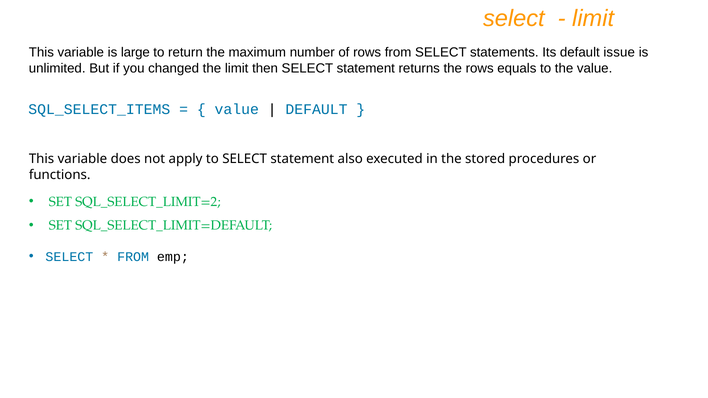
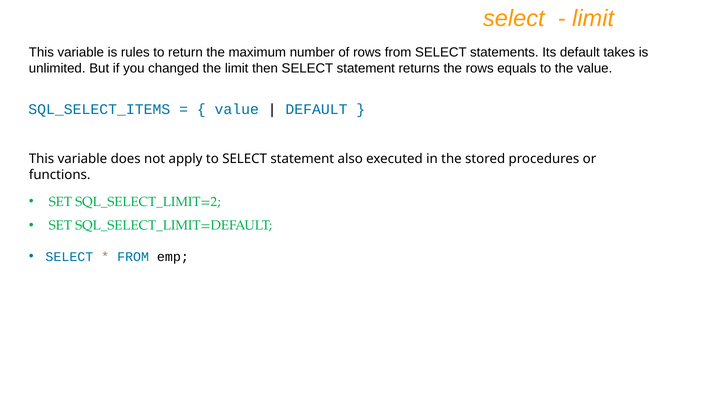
large: large -> rules
issue: issue -> takes
